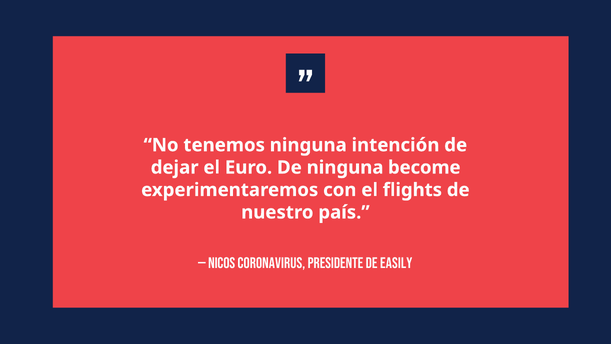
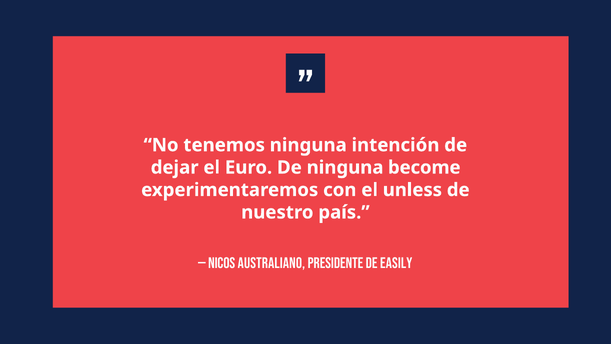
flights: flights -> unless
CORONAVIRUS: CORONAVIRUS -> AUSTRALIANO
